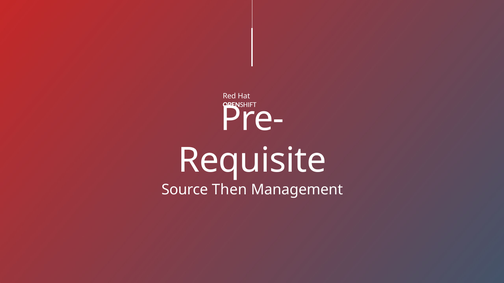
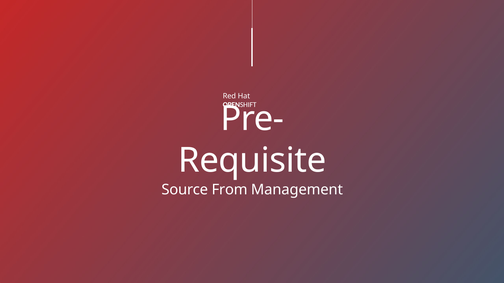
Then: Then -> From
